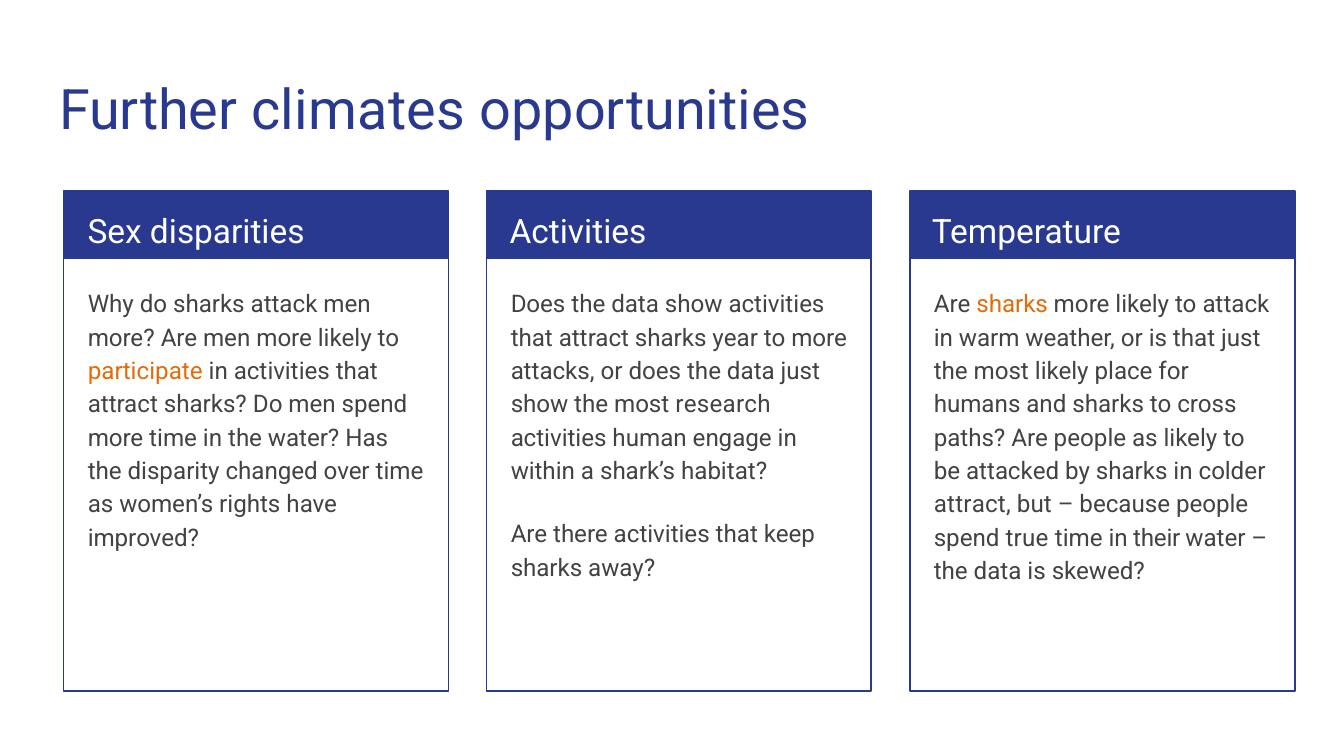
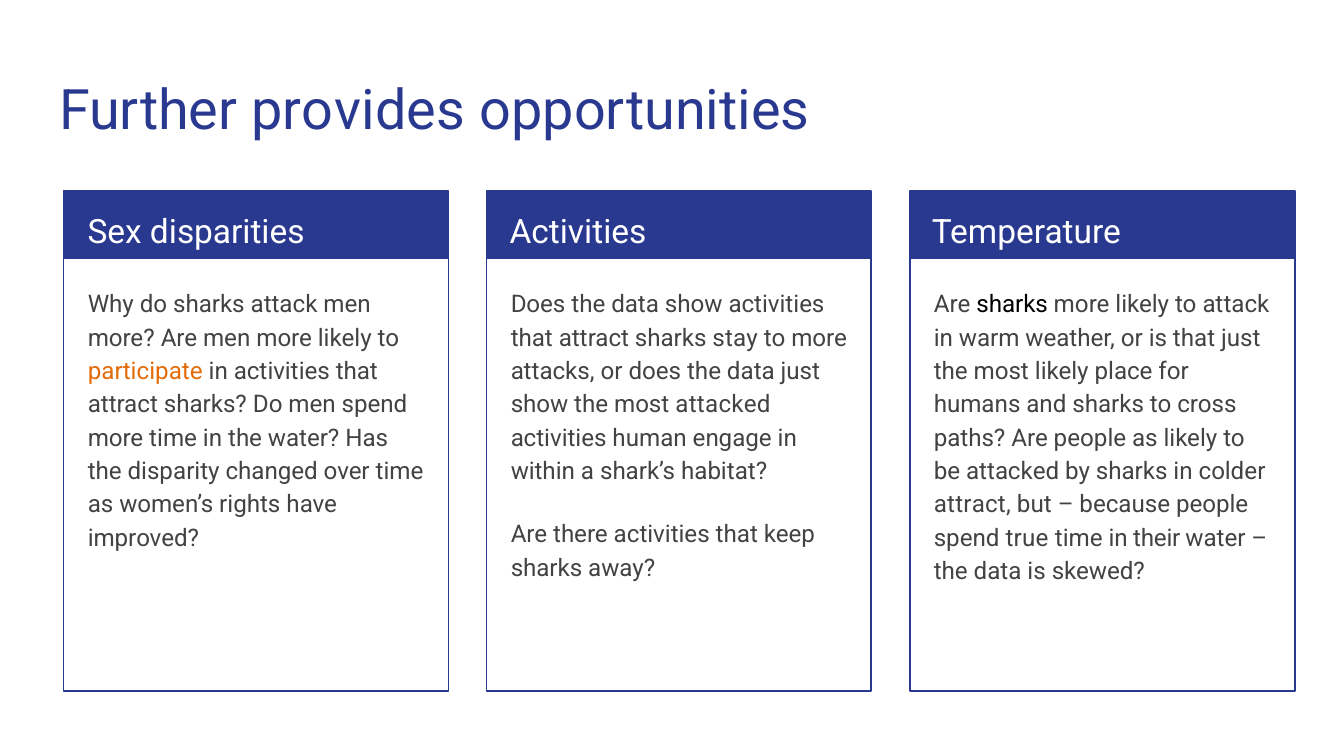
climates: climates -> provides
sharks at (1012, 305) colour: orange -> black
year: year -> stay
most research: research -> attacked
